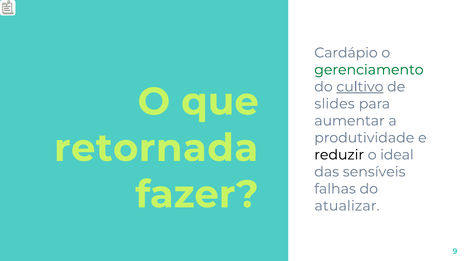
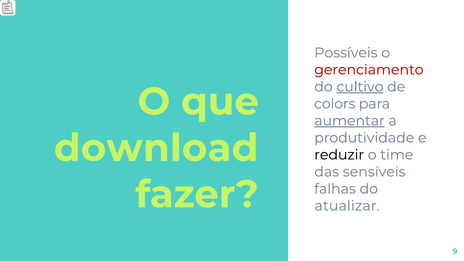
Cardápio: Cardápio -> Possíveis
gerenciamento colour: green -> red
slides: slides -> colors
aumentar underline: none -> present
retornada: retornada -> download
ideal: ideal -> time
